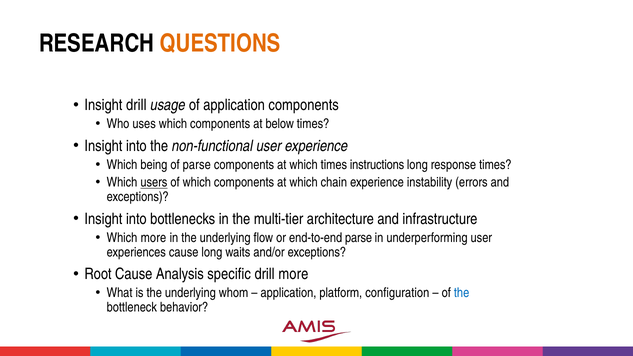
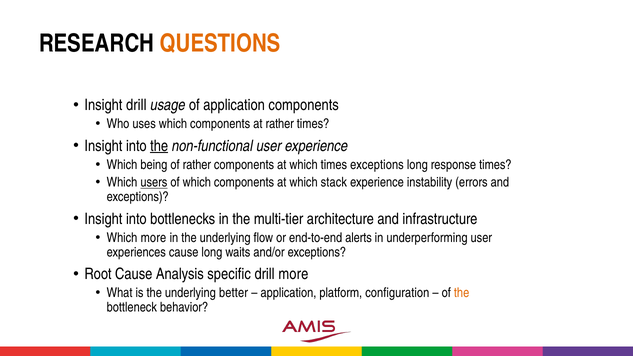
at below: below -> rather
the at (159, 146) underline: none -> present
of parse: parse -> rather
times instructions: instructions -> exceptions
chain: chain -> stack
end-to-end parse: parse -> alerts
whom: whom -> better
the at (462, 293) colour: blue -> orange
